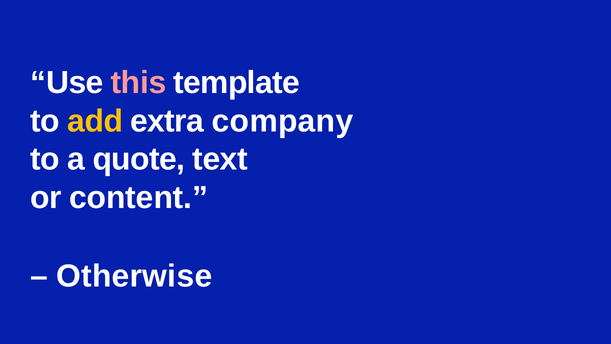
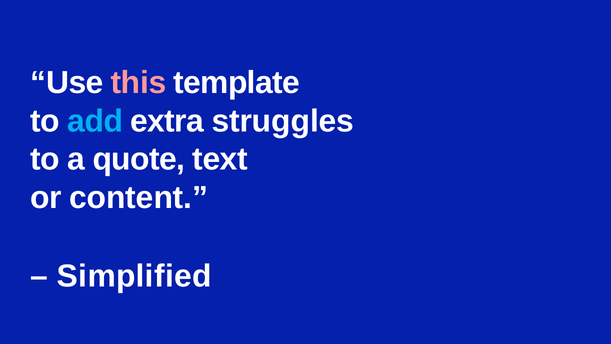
add colour: yellow -> light blue
company: company -> struggles
Otherwise: Otherwise -> Simplified
